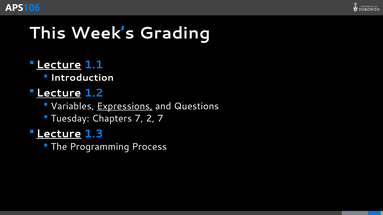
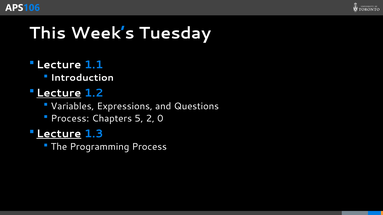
Grading: Grading -> Tuesday
Lecture at (59, 65) underline: present -> none
Expressions underline: present -> none
Tuesday at (70, 119): Tuesday -> Process
Chapters 7: 7 -> 5
2 7: 7 -> 0
